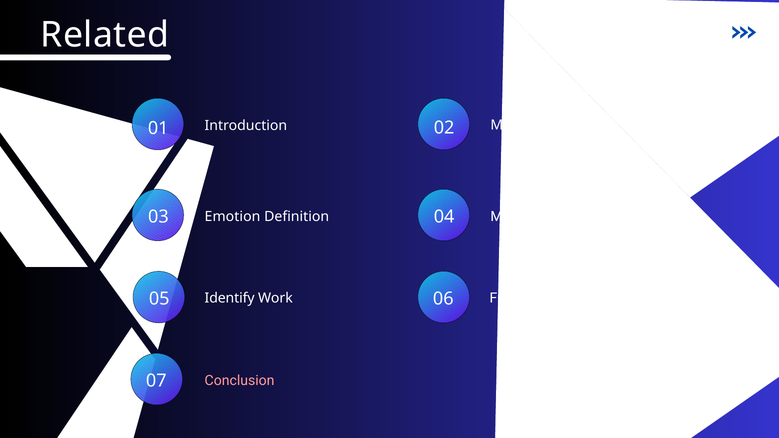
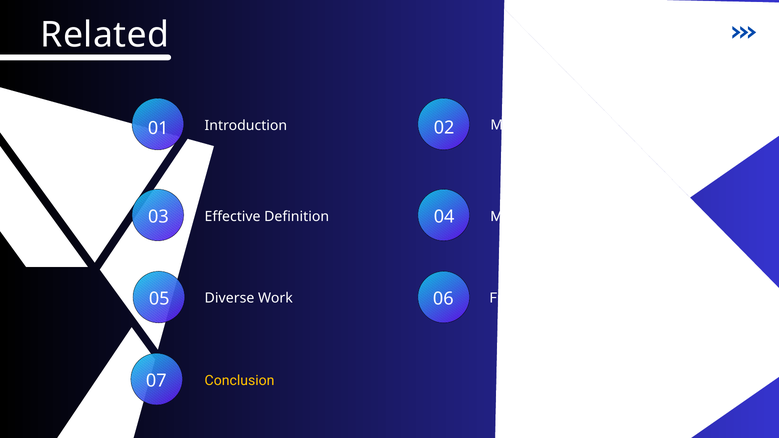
Emotion: Emotion -> Effective
Identify: Identify -> Diverse
Conclusion colour: pink -> yellow
